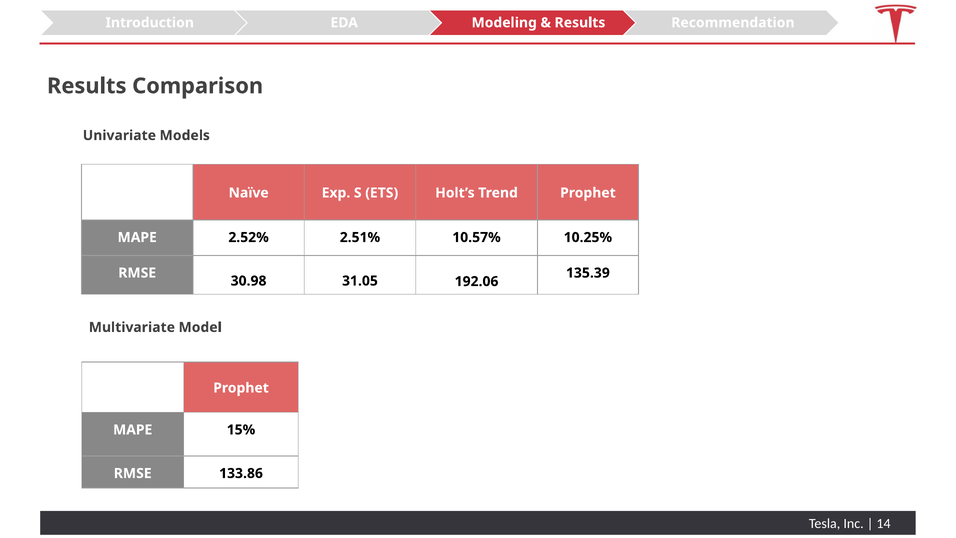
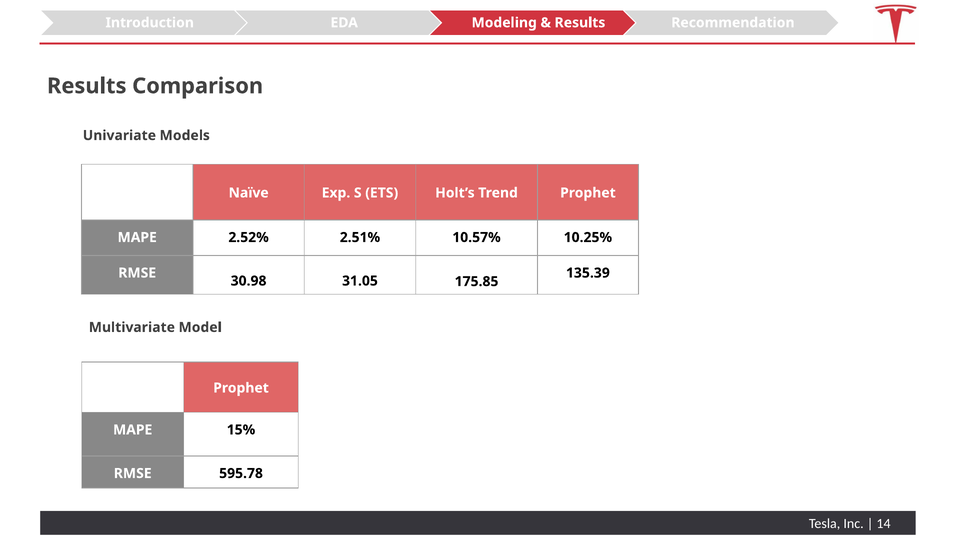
192.06: 192.06 -> 175.85
133.86: 133.86 -> 595.78
